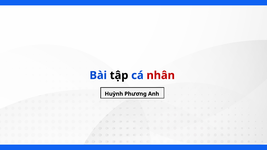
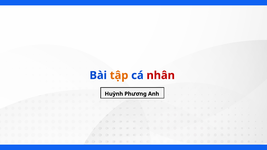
tập colour: black -> orange
